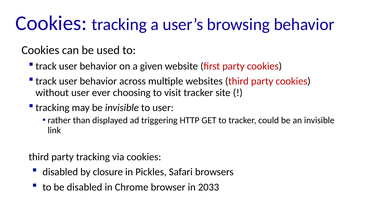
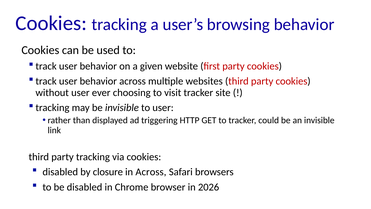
in Pickles: Pickles -> Across
2033: 2033 -> 2026
